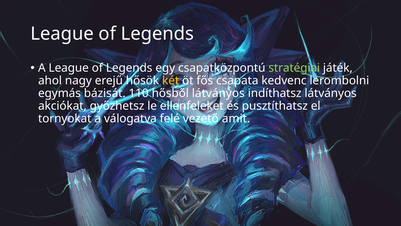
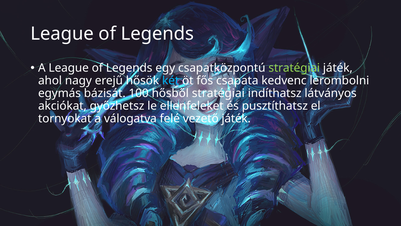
két colour: yellow -> light blue
110: 110 -> 100
hősből látványos: látványos -> stratégiai
vezető amit: amit -> játék
